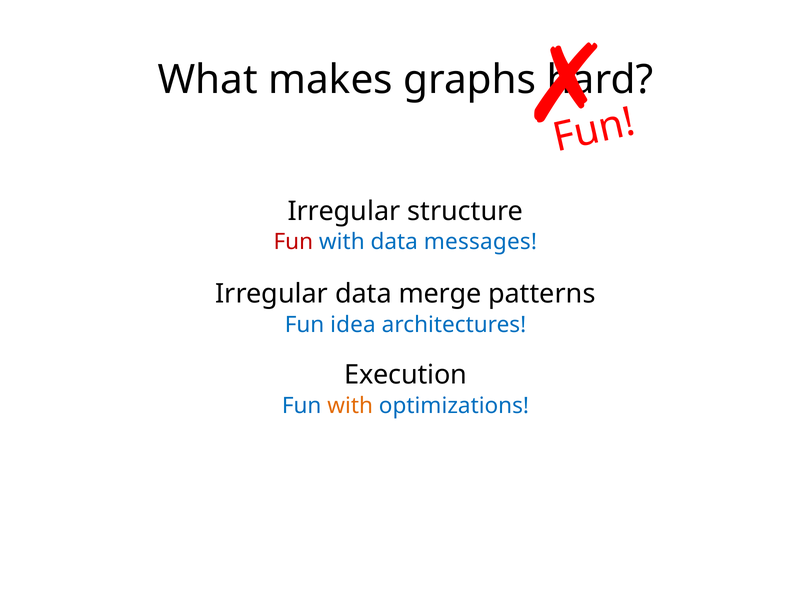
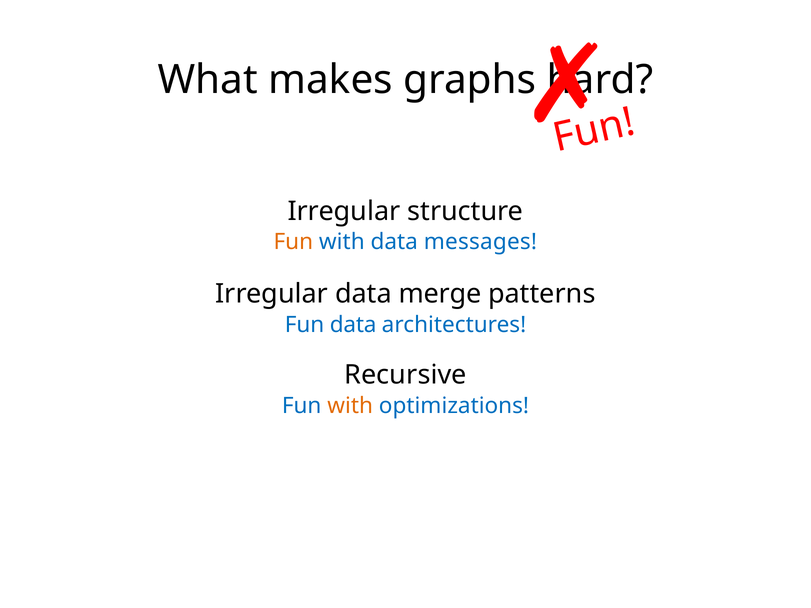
Fun at (293, 242) colour: red -> orange
Fun idea: idea -> data
Execution: Execution -> Recursive
